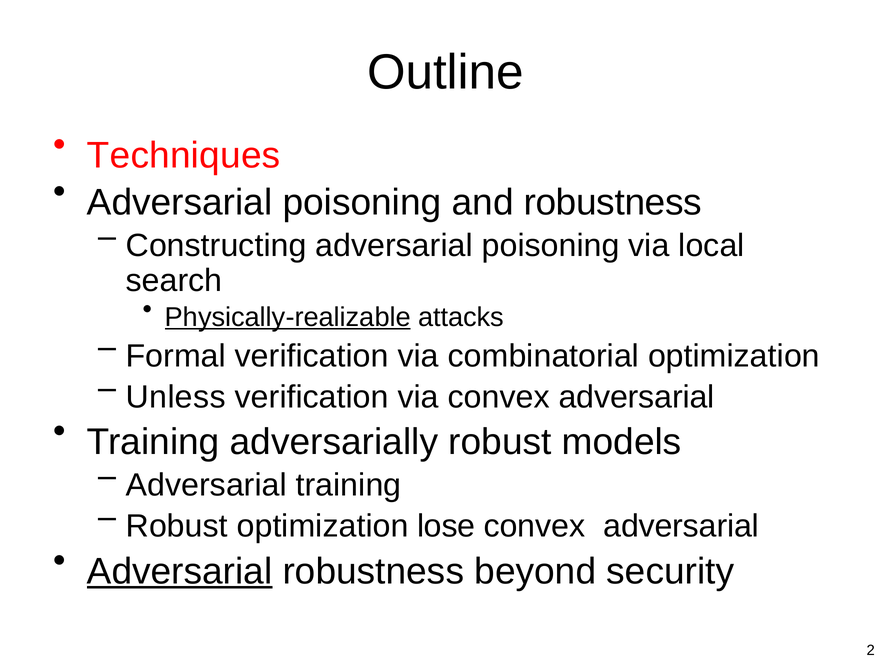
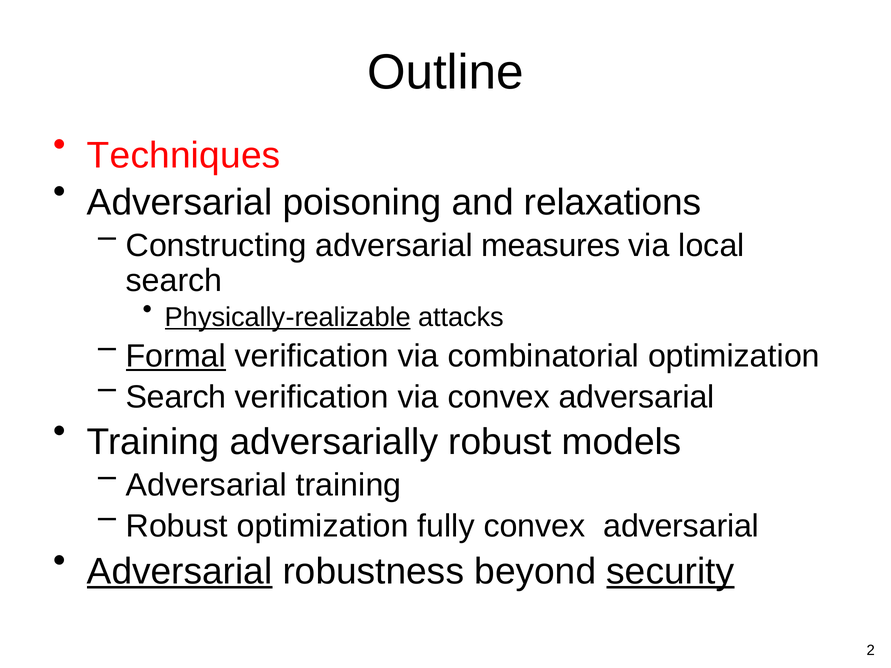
and robustness: robustness -> relaxations
Constructing adversarial poisoning: poisoning -> measures
Formal underline: none -> present
Unless at (176, 397): Unless -> Search
lose: lose -> fully
security underline: none -> present
